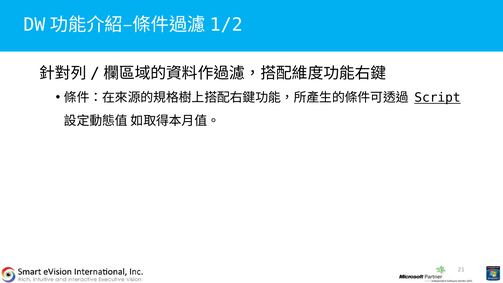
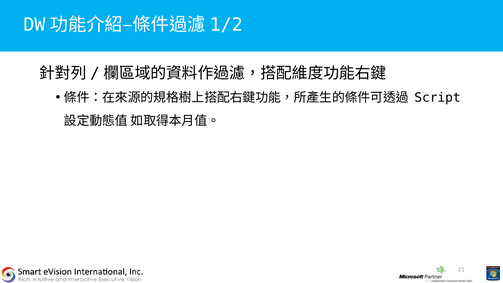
Script underline: present -> none
